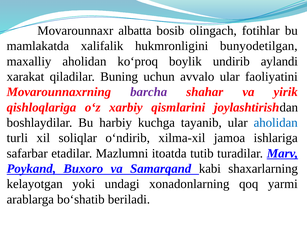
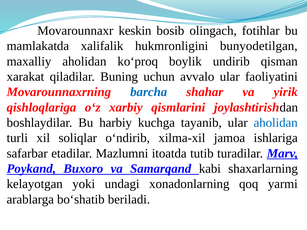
albatta: albatta -> kеskin
aylandi: aylandi -> qisman
barcha colour: purple -> blue
